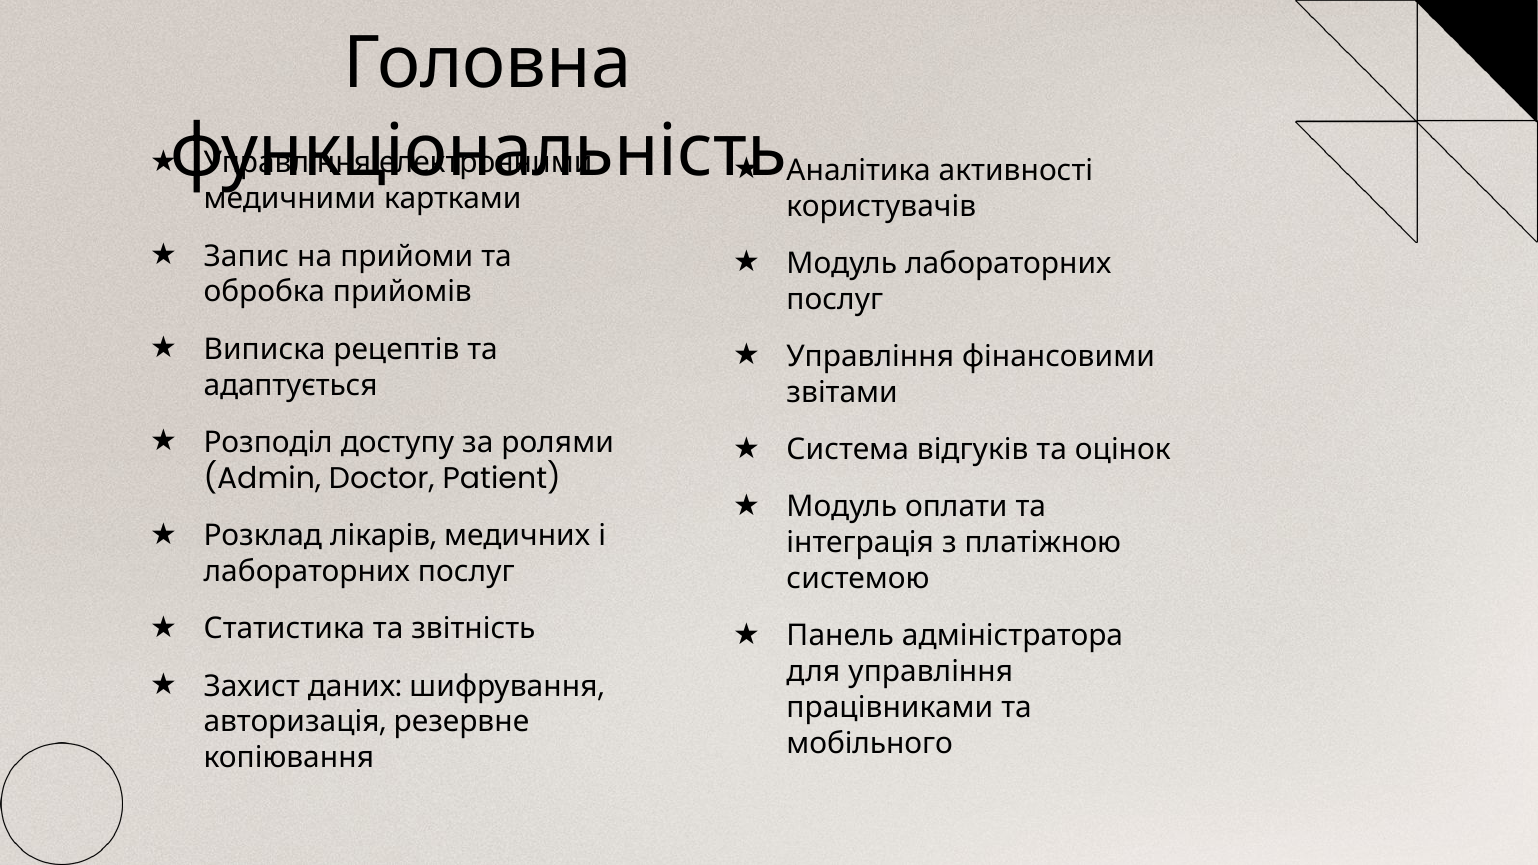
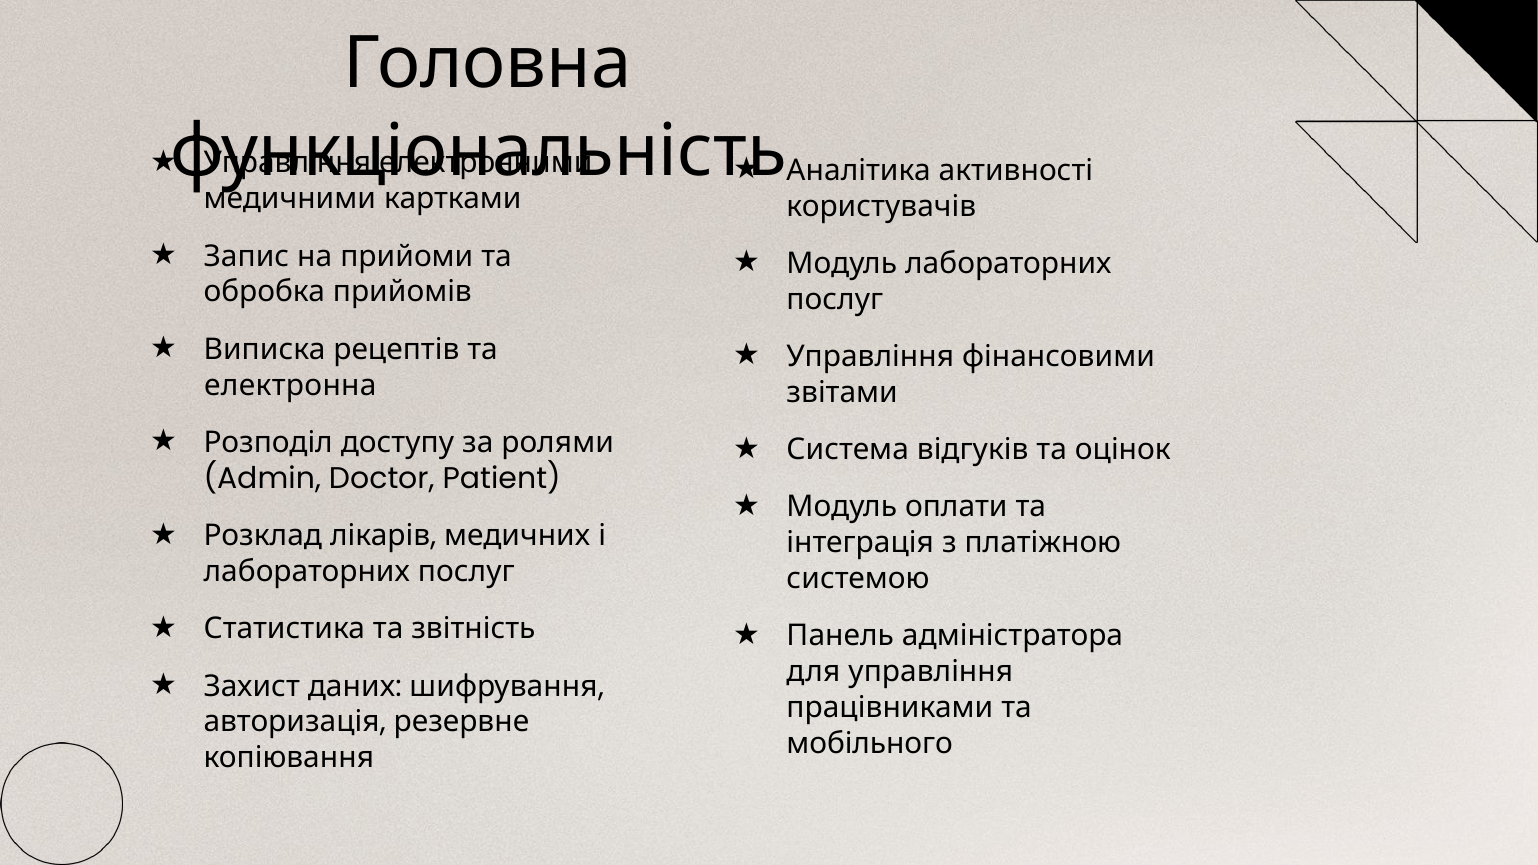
адаптується: адаптується -> електронна
